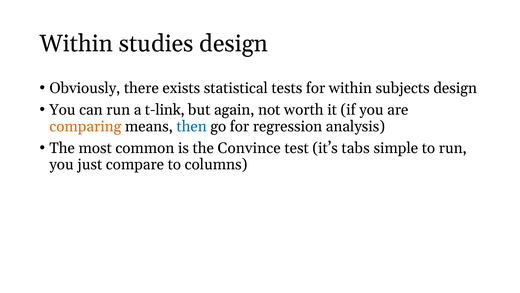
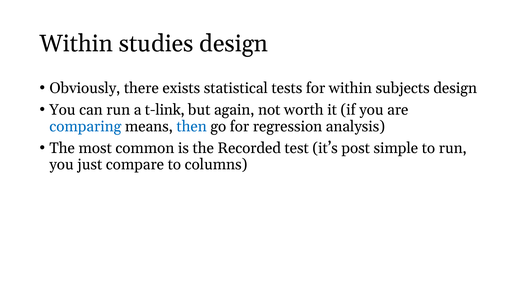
comparing colour: orange -> blue
Convince: Convince -> Recorded
tabs: tabs -> post
